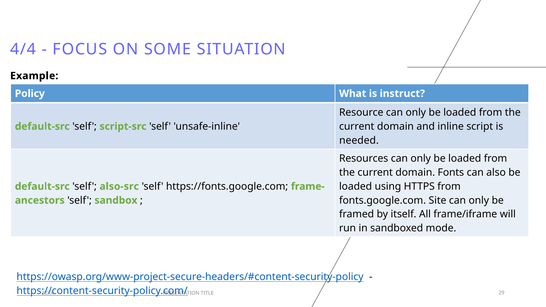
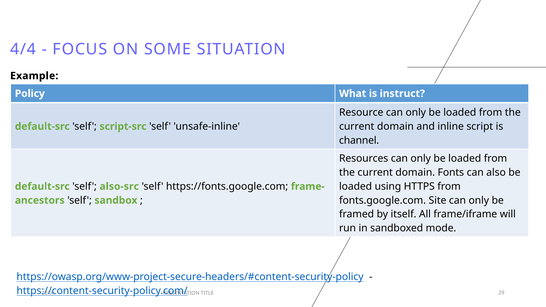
needed: needed -> channel
